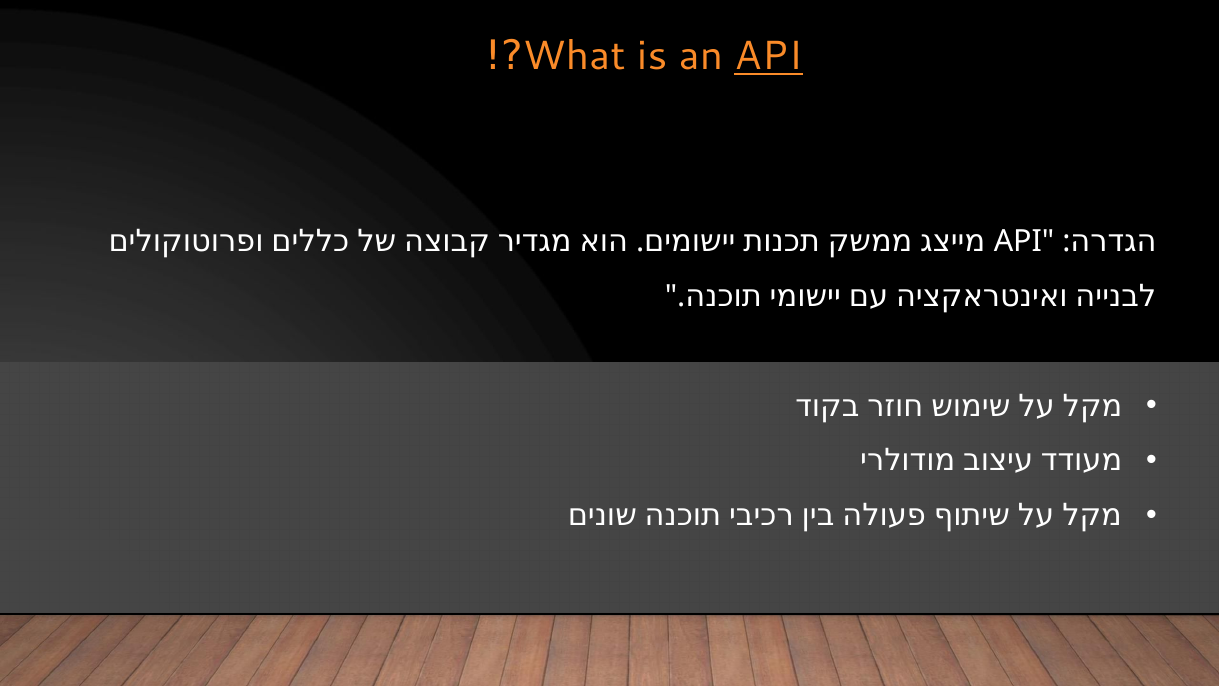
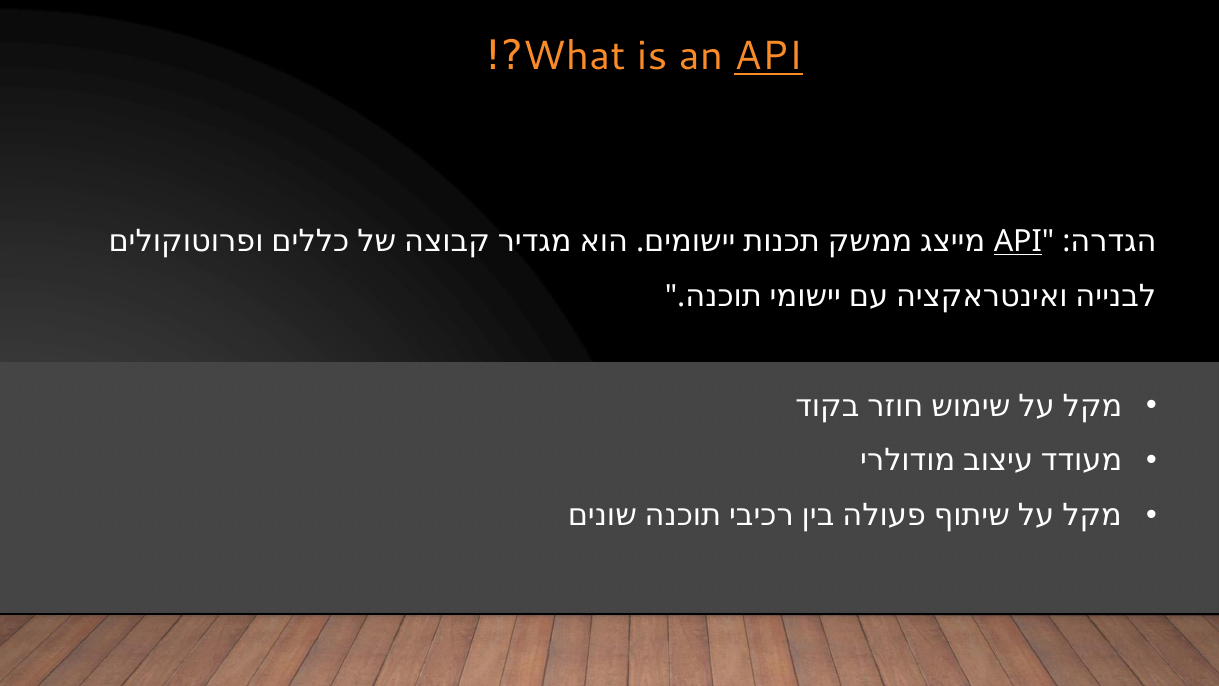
API at (1018, 241) underline: none -> present
